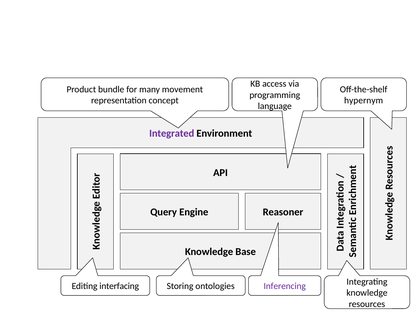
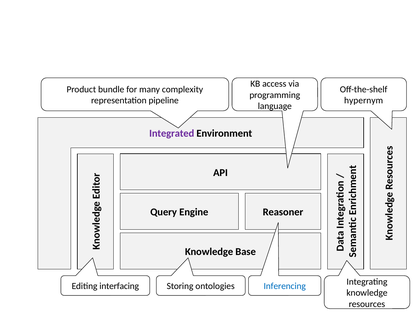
movement: movement -> complexity
concept: concept -> pipeline
Inferencing colour: purple -> blue
